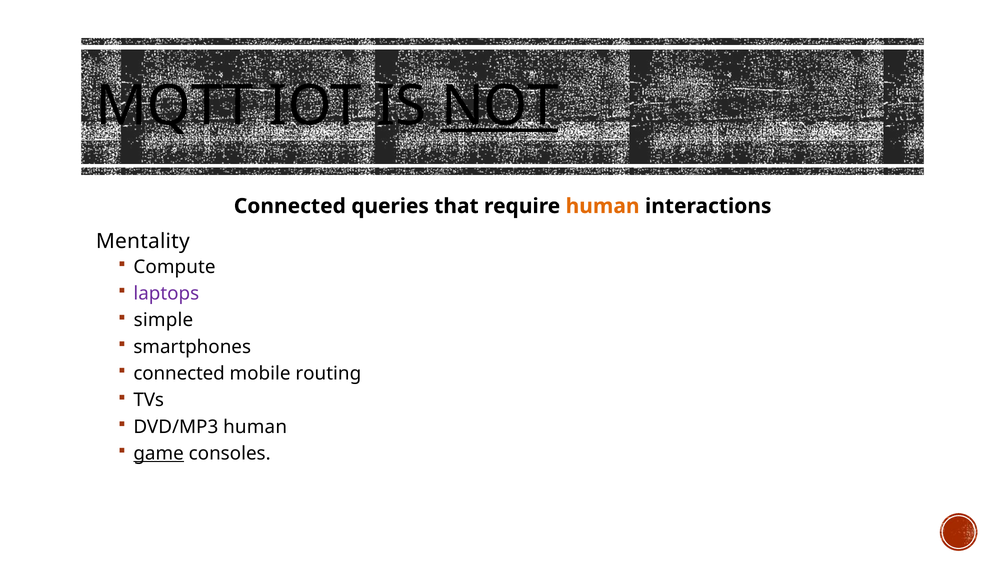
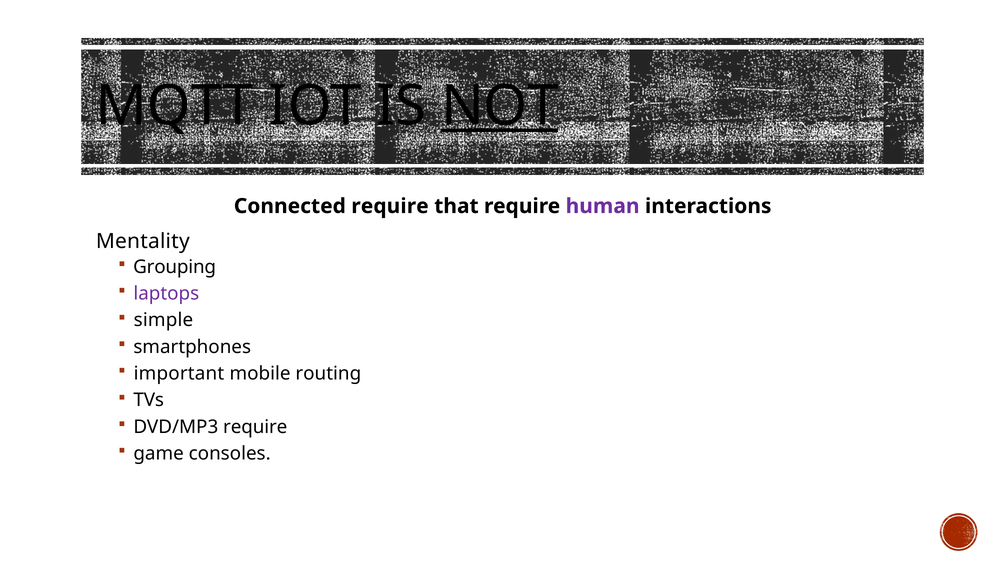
Connected queries: queries -> require
human at (603, 206) colour: orange -> purple
Compute: Compute -> Grouping
connected at (179, 374): connected -> important
DVD/MP3 human: human -> require
game underline: present -> none
